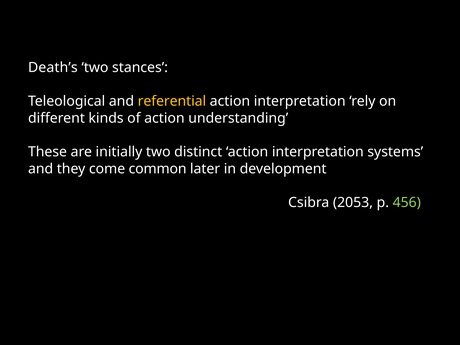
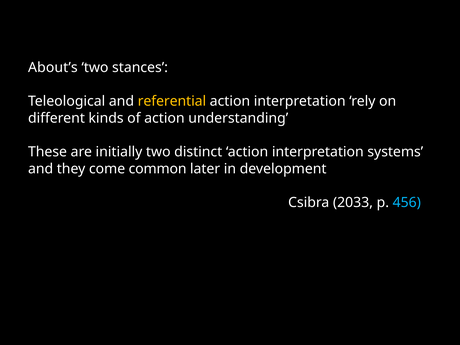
Death’s: Death’s -> About’s
2053: 2053 -> 2033
456 colour: light green -> light blue
